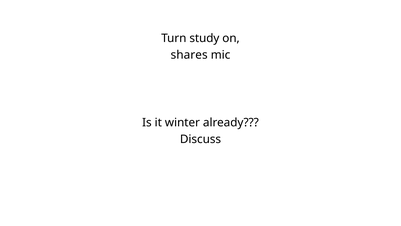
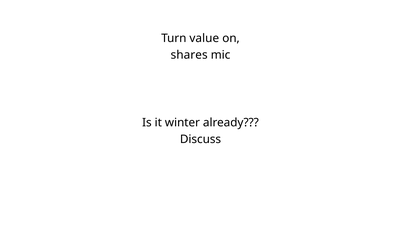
study: study -> value
